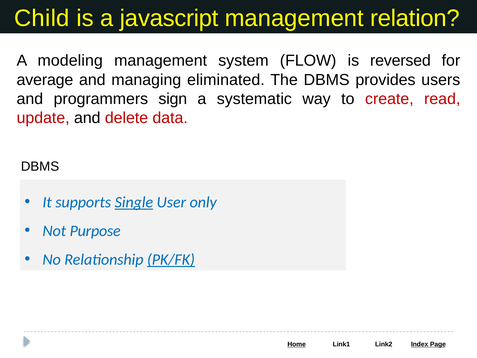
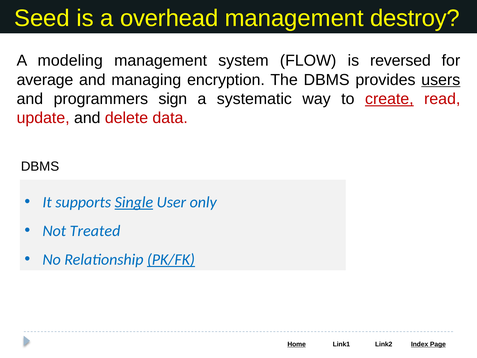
Child: Child -> Seed
javascript: javascript -> overhead
relation: relation -> destroy
eliminated: eliminated -> encryption
users underline: none -> present
create underline: none -> present
Purpose: Purpose -> Treated
